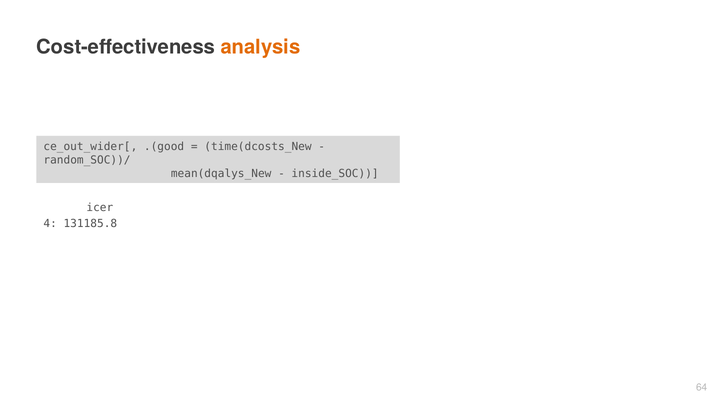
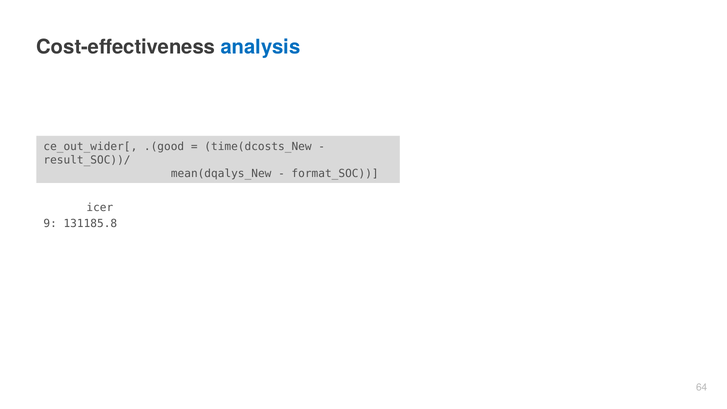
analysis colour: orange -> blue
random_SOC))/: random_SOC))/ -> result_SOC))/
inside_SOC: inside_SOC -> format_SOC
4: 4 -> 9
